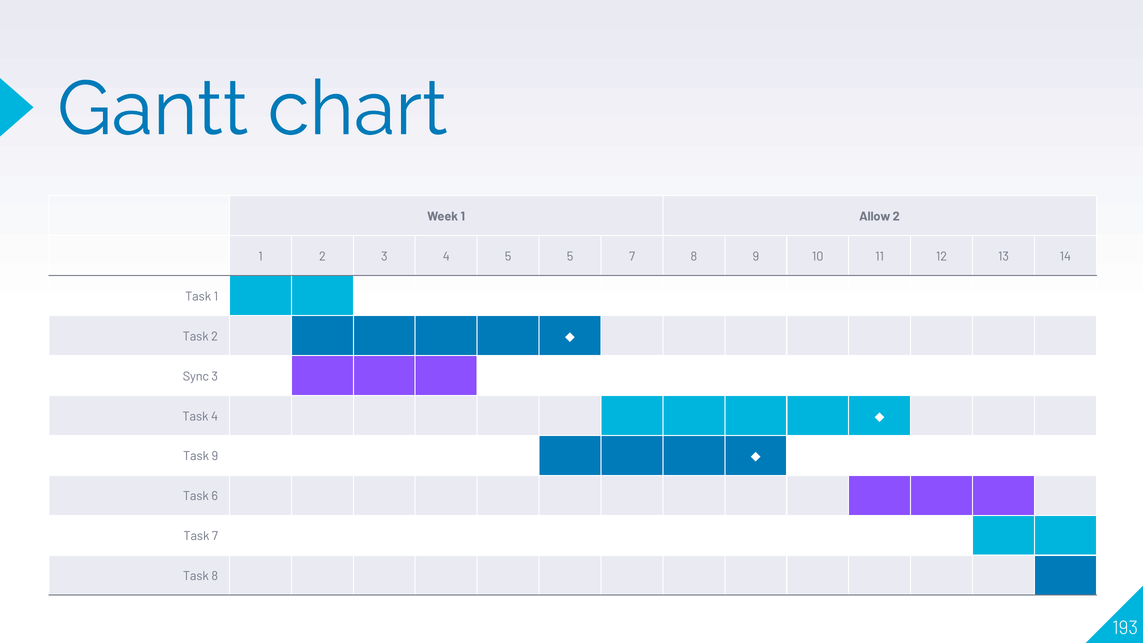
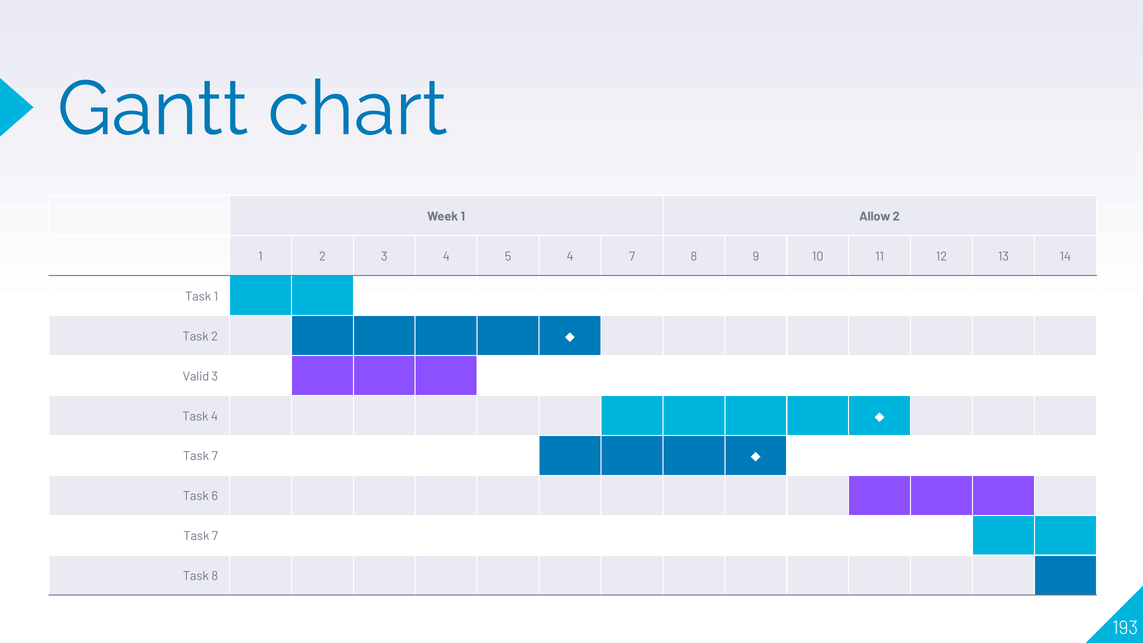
5 5: 5 -> 4
Sync: Sync -> Valid
9 at (215, 456): 9 -> 7
